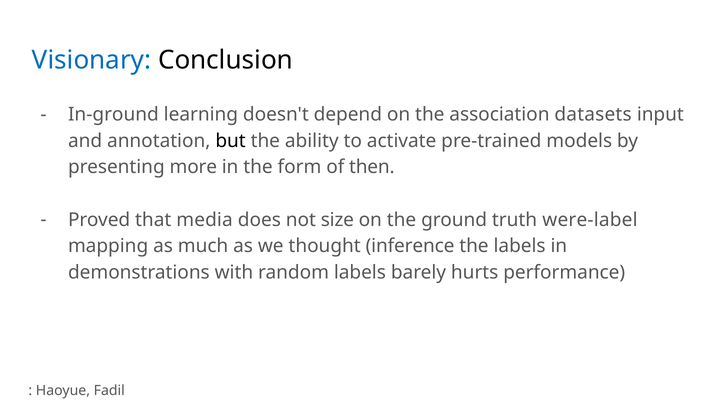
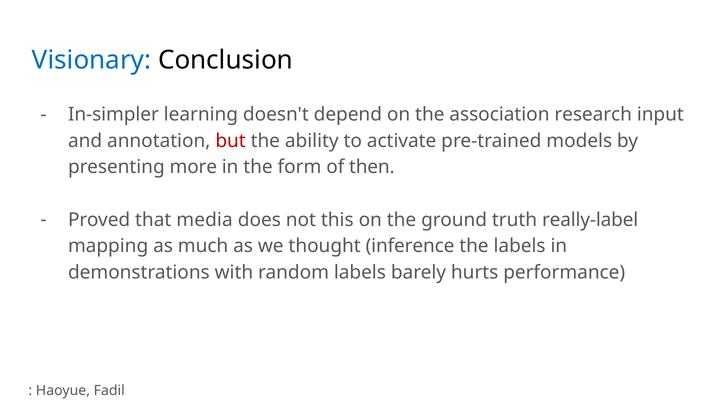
In-ground: In-ground -> In-simpler
datasets: datasets -> research
but colour: black -> red
size: size -> this
were-label: were-label -> really-label
